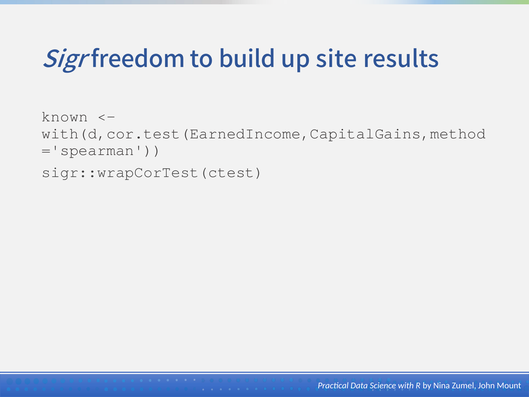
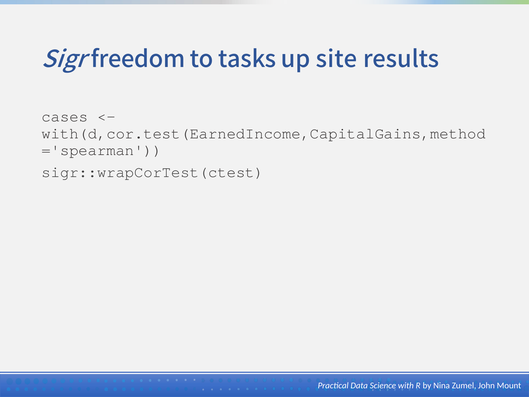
build: build -> tasks
known: known -> cases
